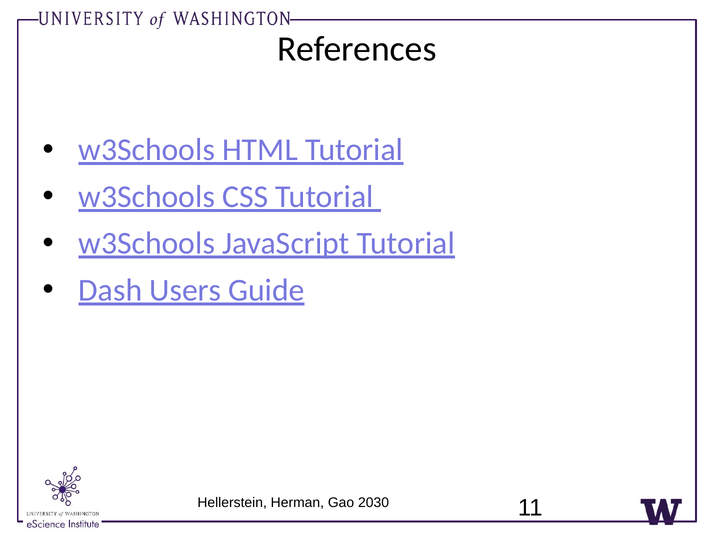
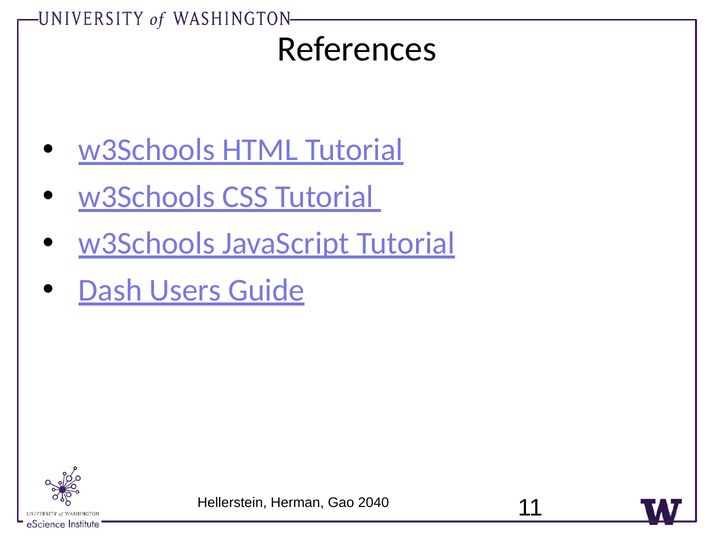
2030: 2030 -> 2040
